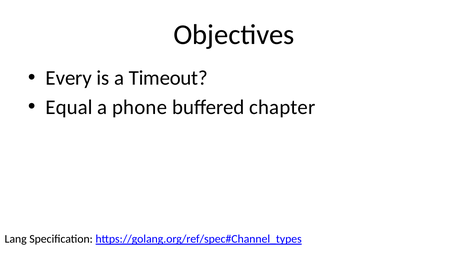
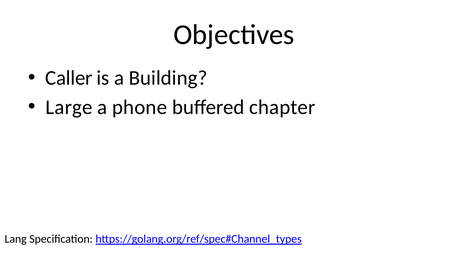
Every: Every -> Caller
Timeout: Timeout -> Building
Equal: Equal -> Large
